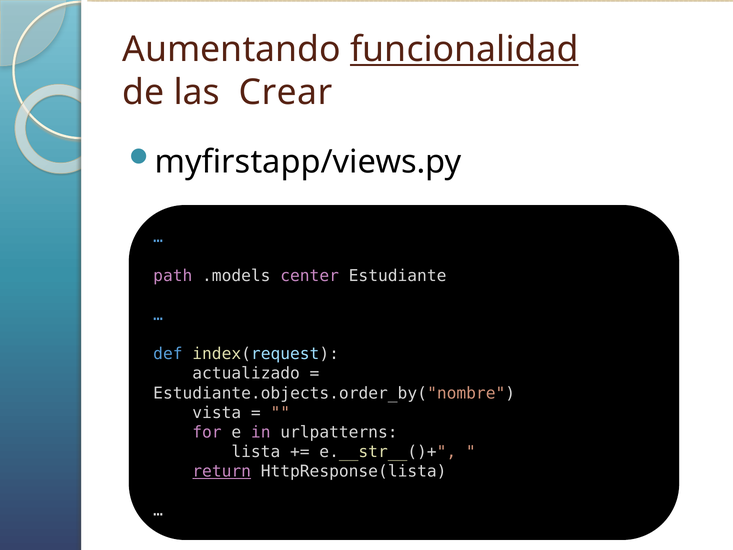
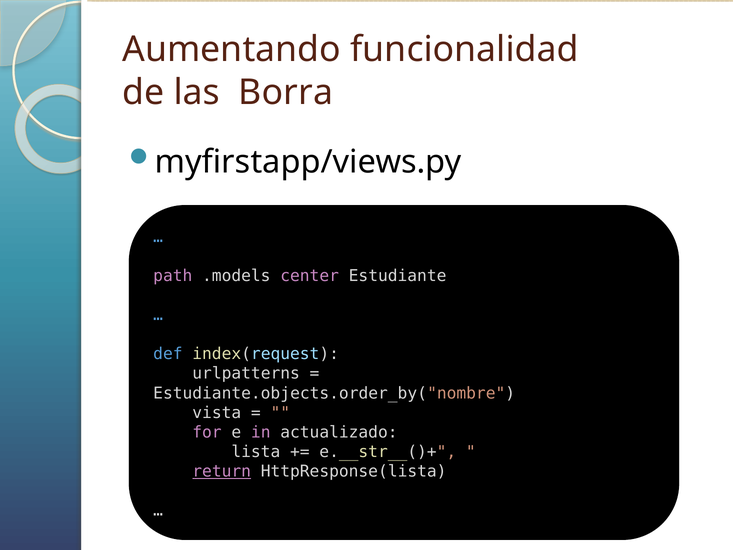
funcionalidad underline: present -> none
Crear: Crear -> Borra
actualizado: actualizado -> urlpatterns
urlpatterns: urlpatterns -> actualizado
